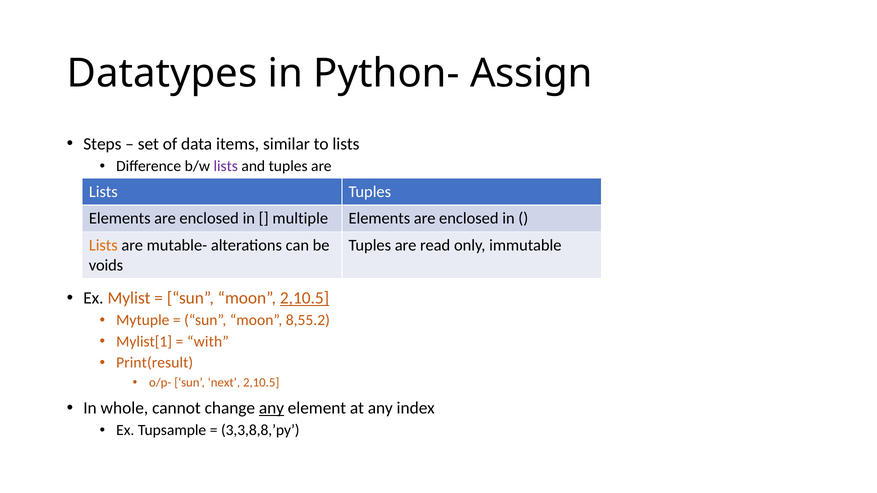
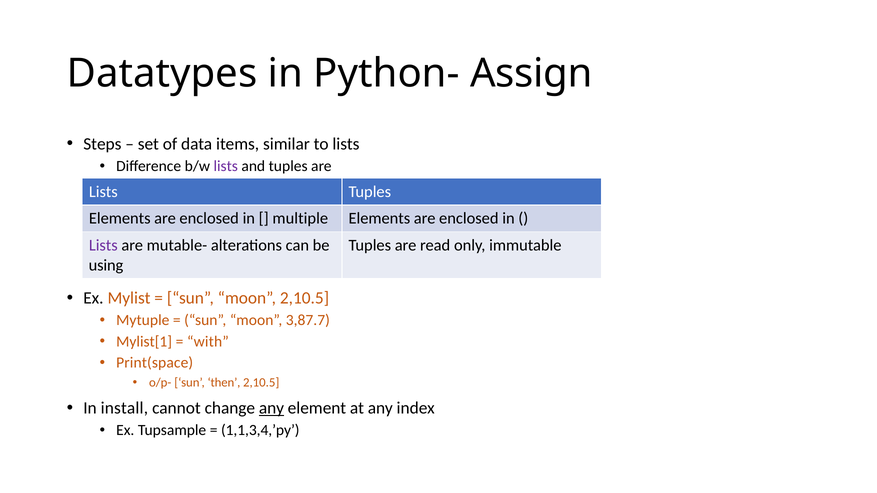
Lists at (103, 245) colour: orange -> purple
voids: voids -> using
2,10.5 at (305, 298) underline: present -> none
8,55.2: 8,55.2 -> 3,87.7
Print(result: Print(result -> Print(space
next: next -> then
whole: whole -> install
3,3,8,8,’py: 3,3,8,8,’py -> 1,1,3,4,’py
